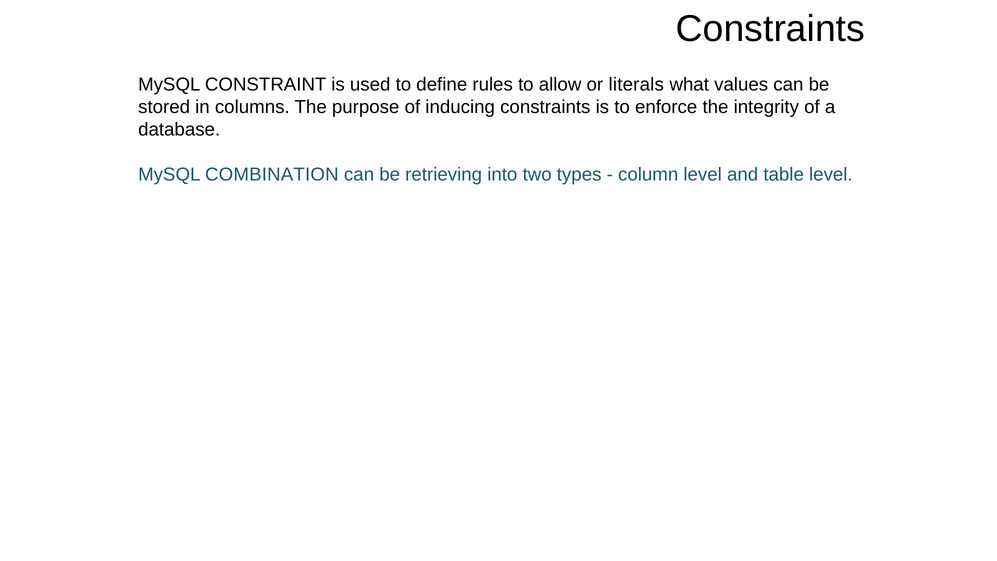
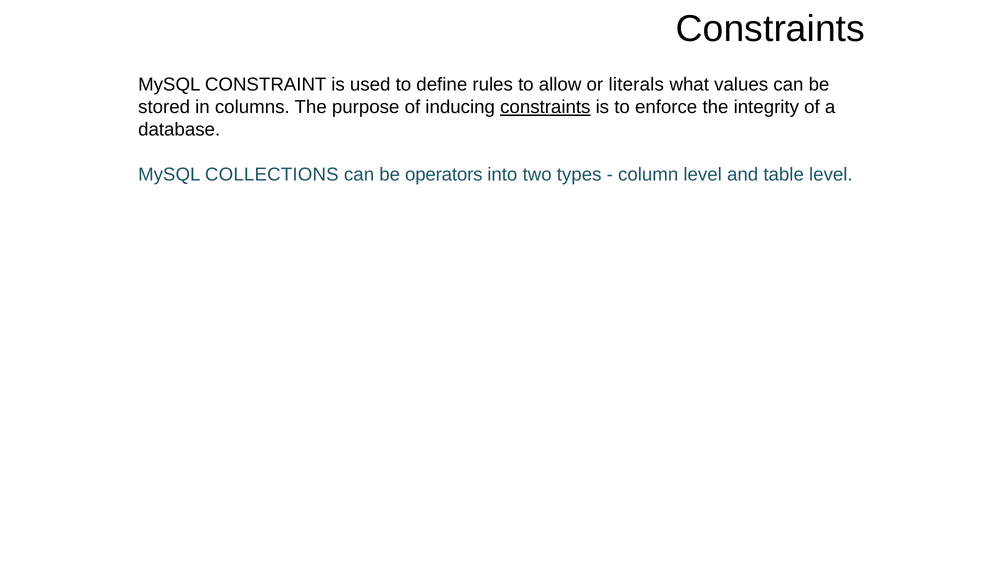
constraints at (545, 107) underline: none -> present
COMBINATION: COMBINATION -> COLLECTIONS
retrieving: retrieving -> operators
